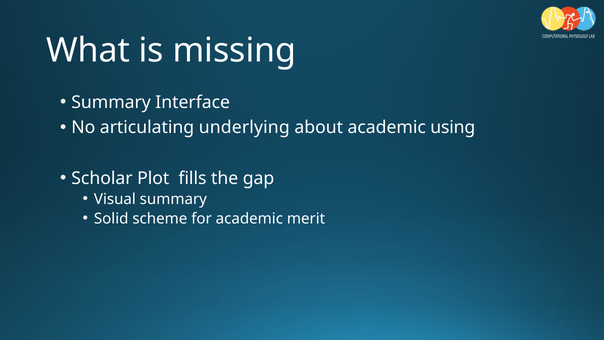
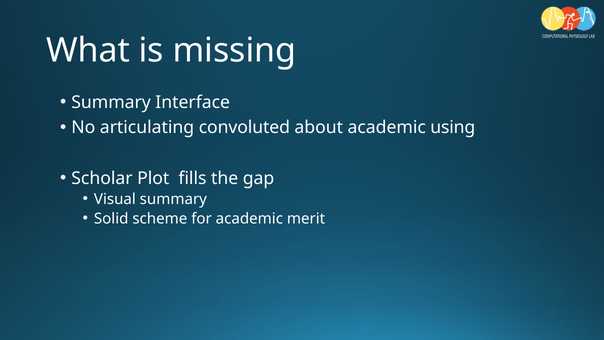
underlying: underlying -> convoluted
